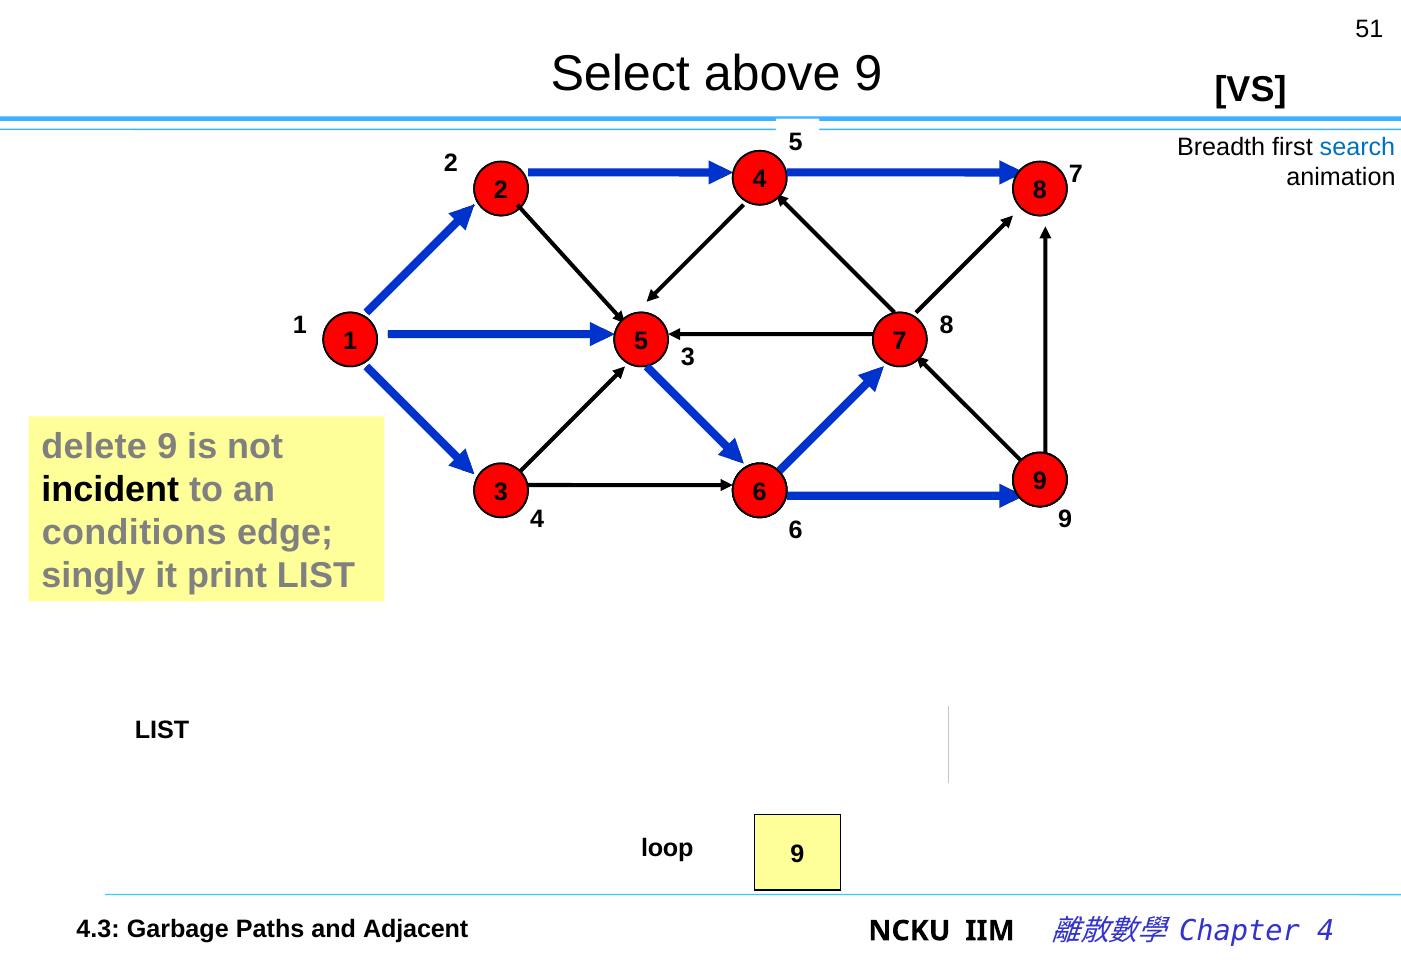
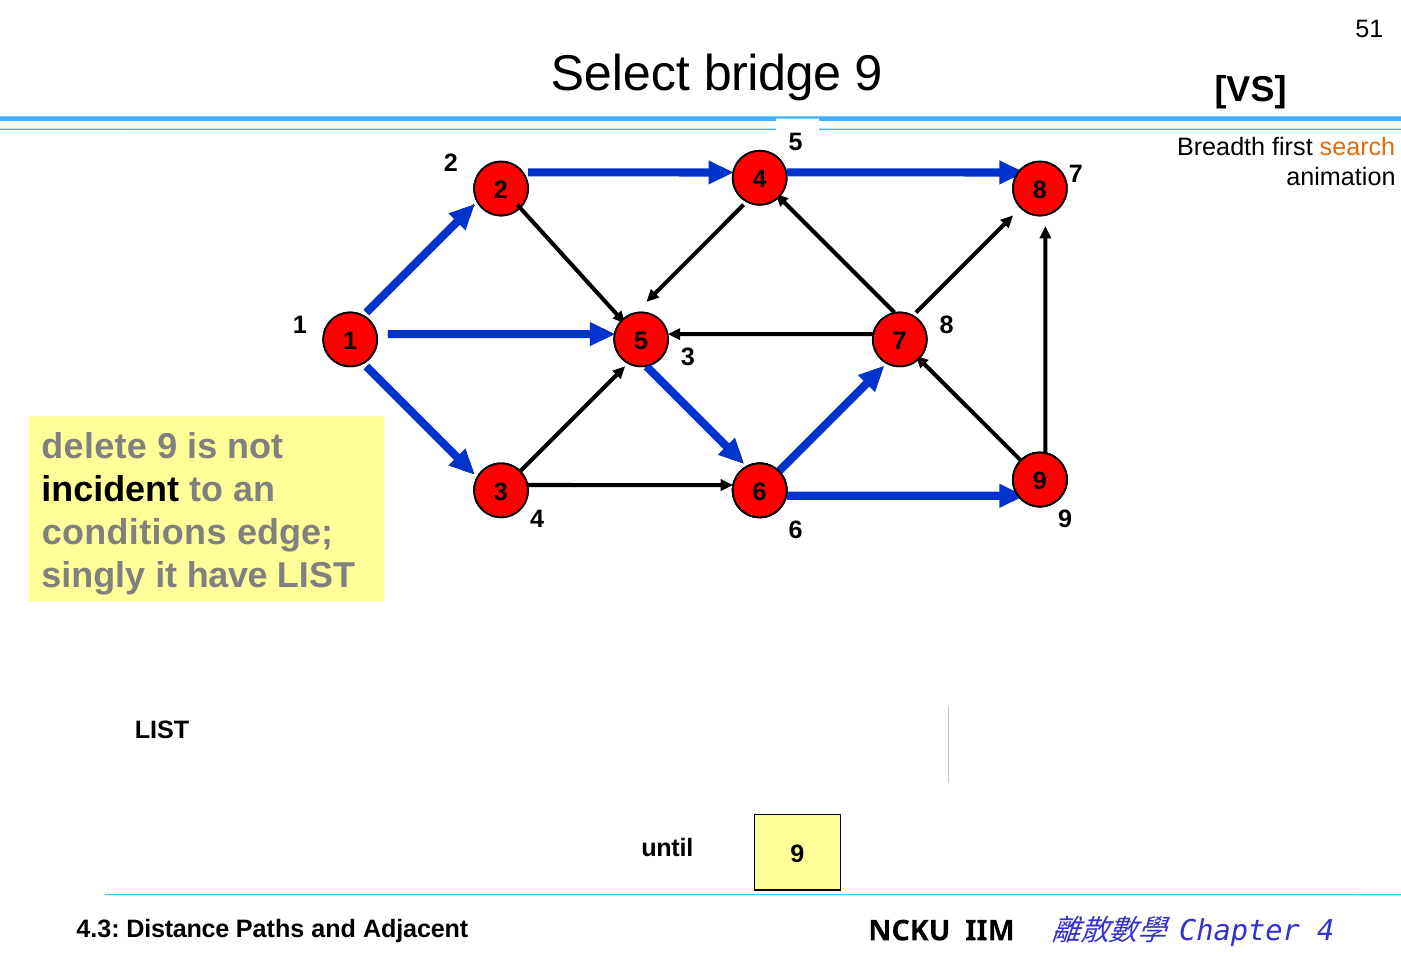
above: above -> bridge
search colour: blue -> orange
print: print -> have
loop: loop -> until
Garbage: Garbage -> Distance
